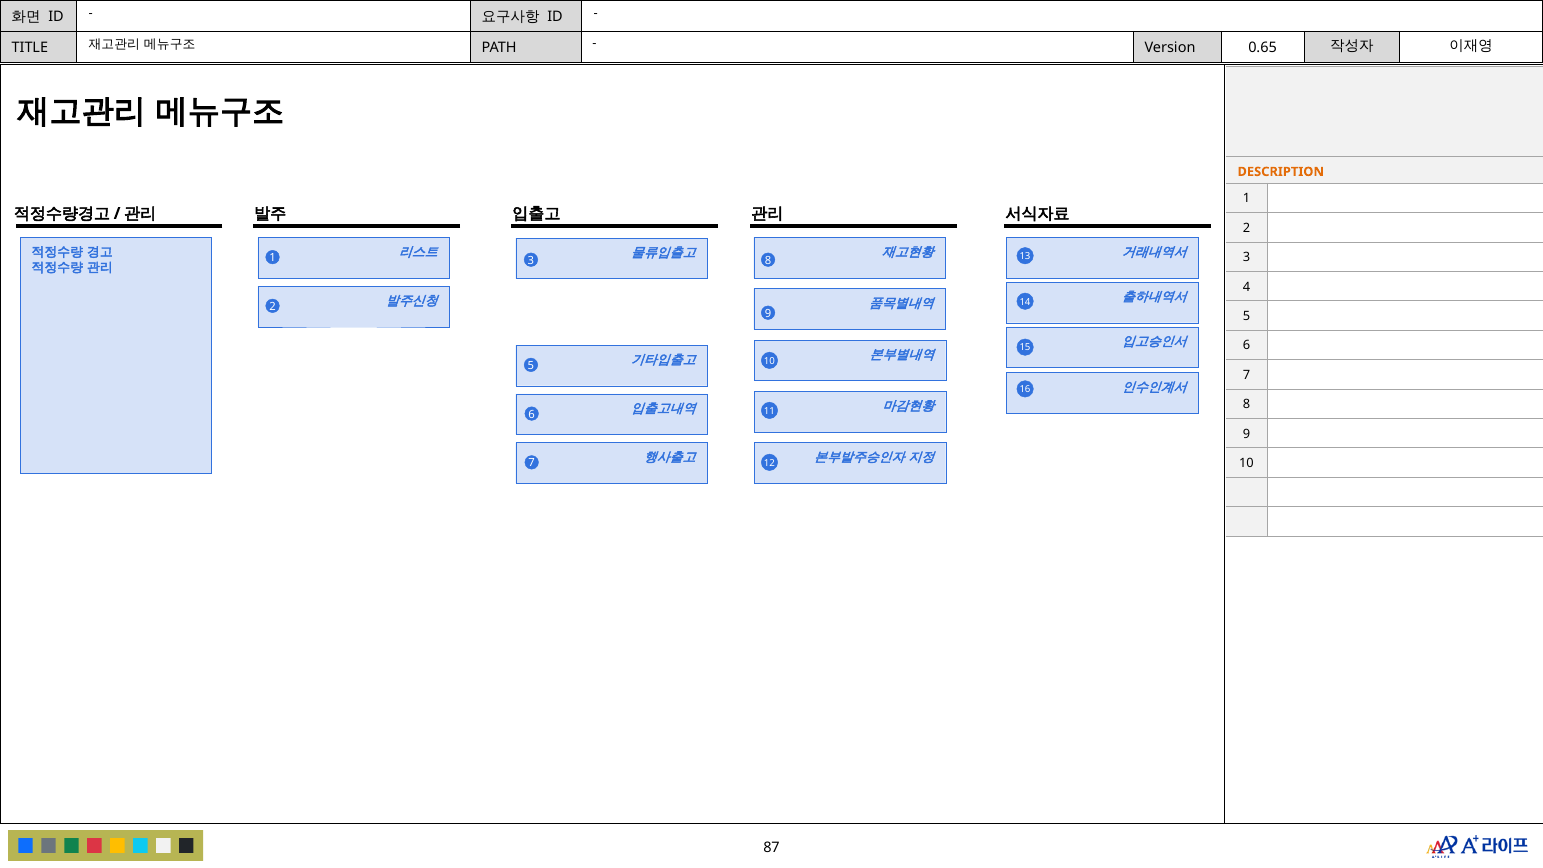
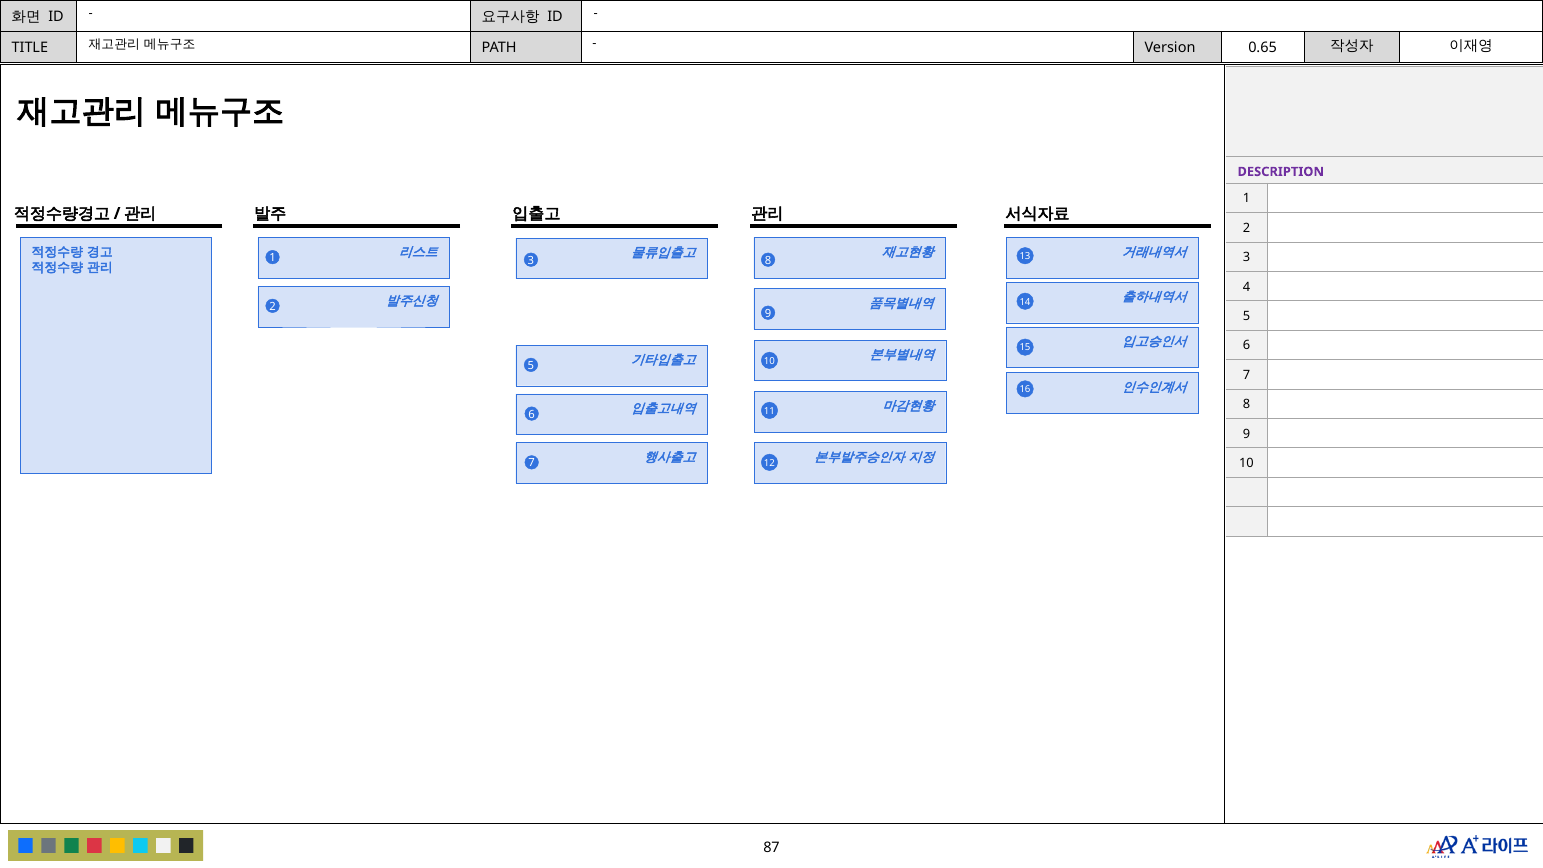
DESCRIPTION colour: orange -> purple
